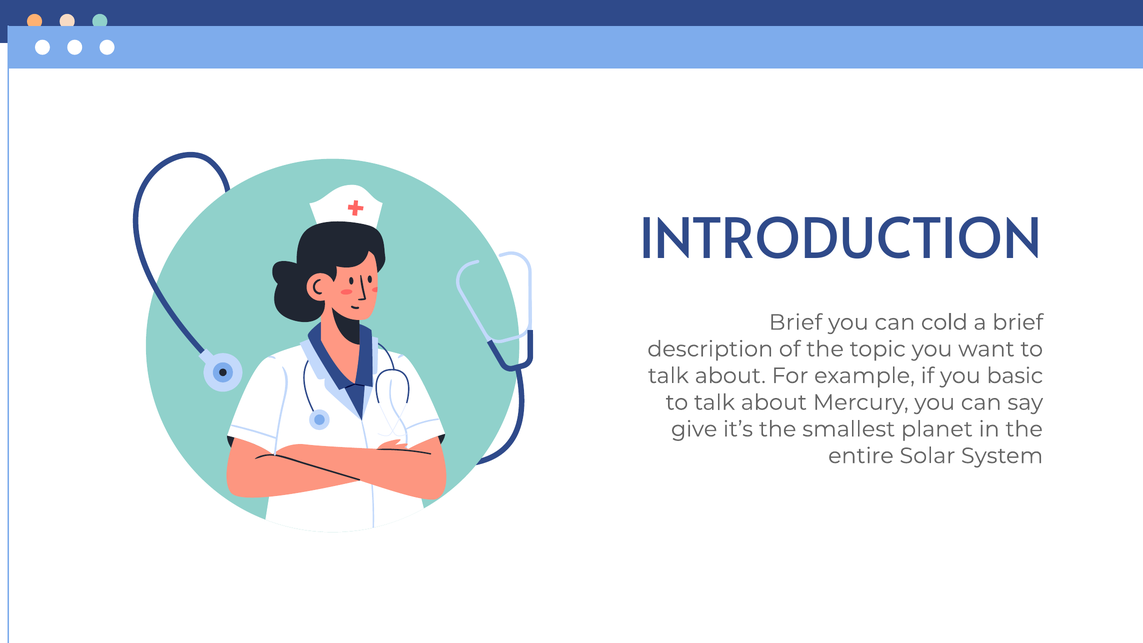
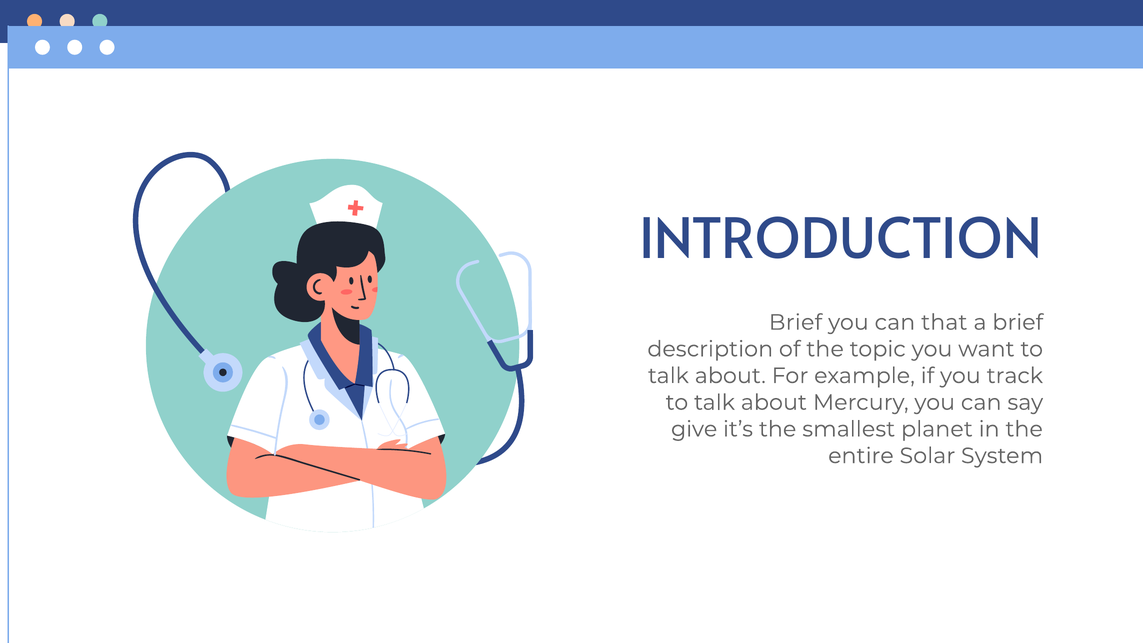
cold: cold -> that
basic: basic -> track
